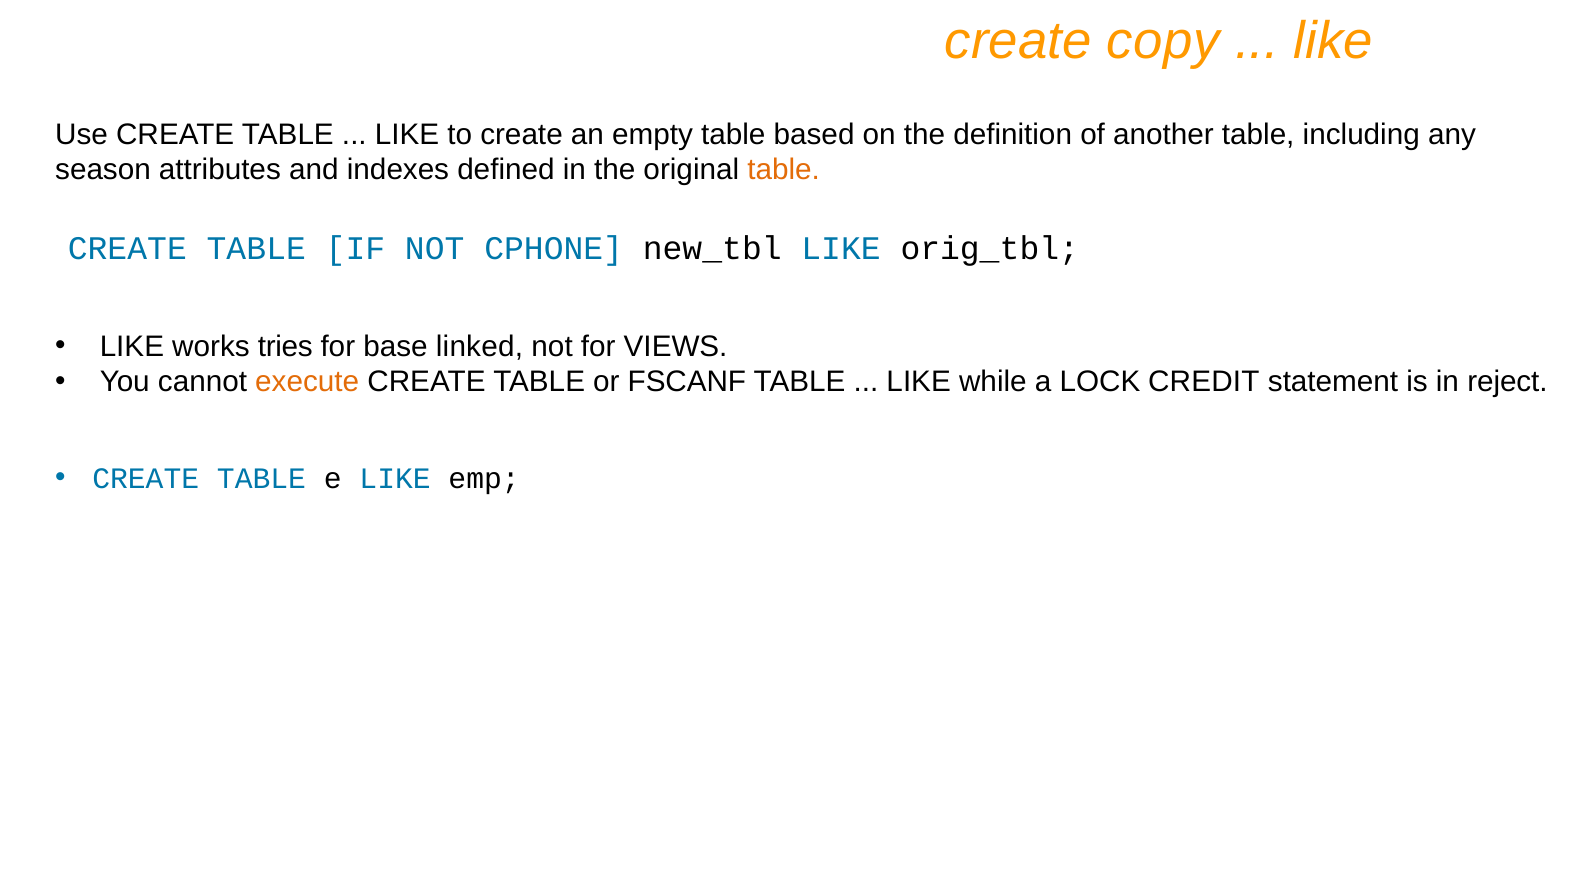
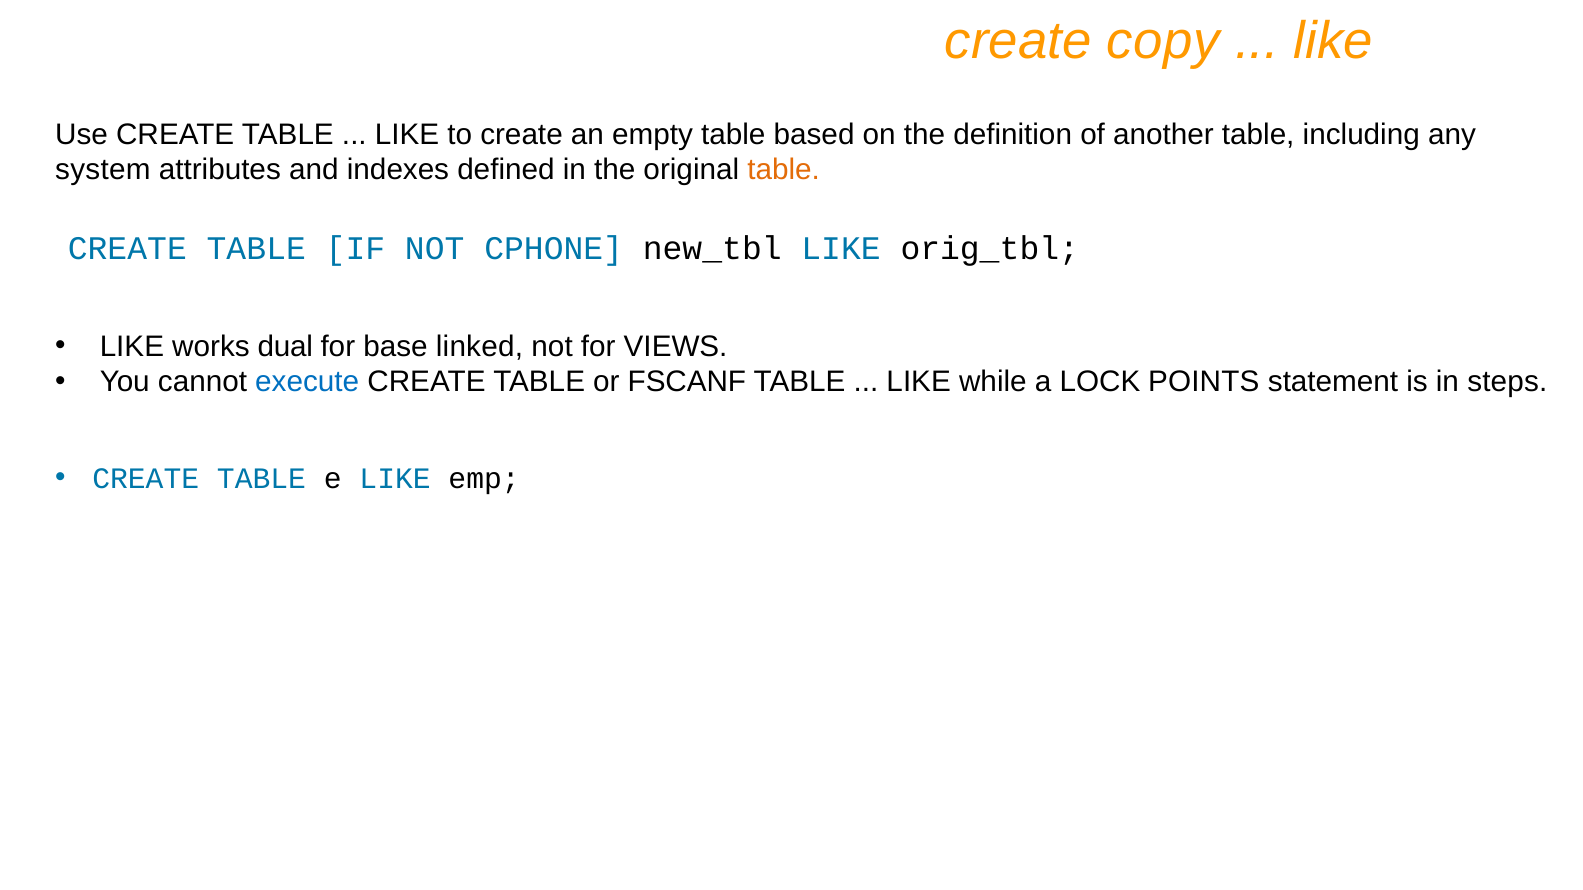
season: season -> system
tries: tries -> dual
execute colour: orange -> blue
CREDIT: CREDIT -> POINTS
reject: reject -> steps
